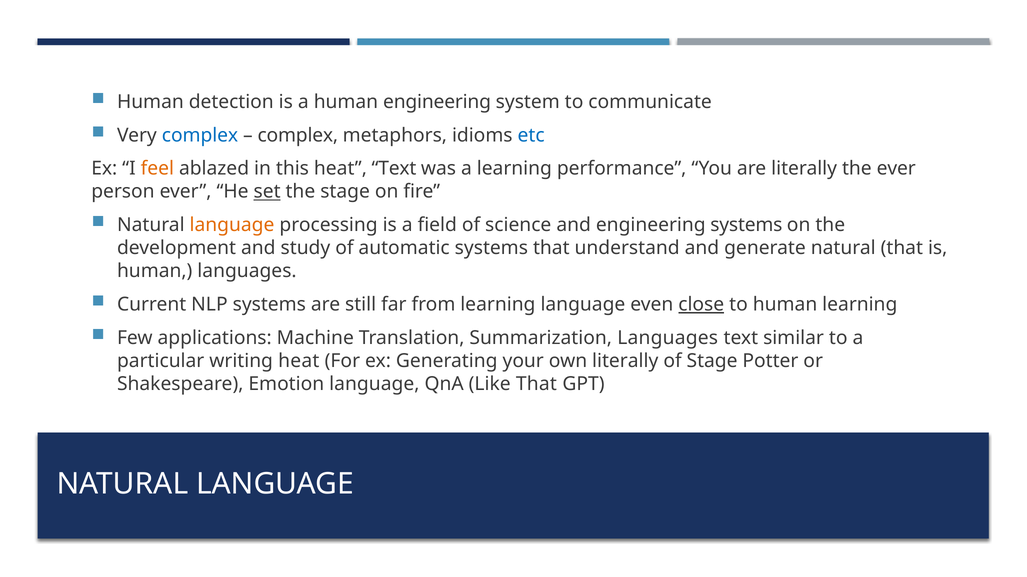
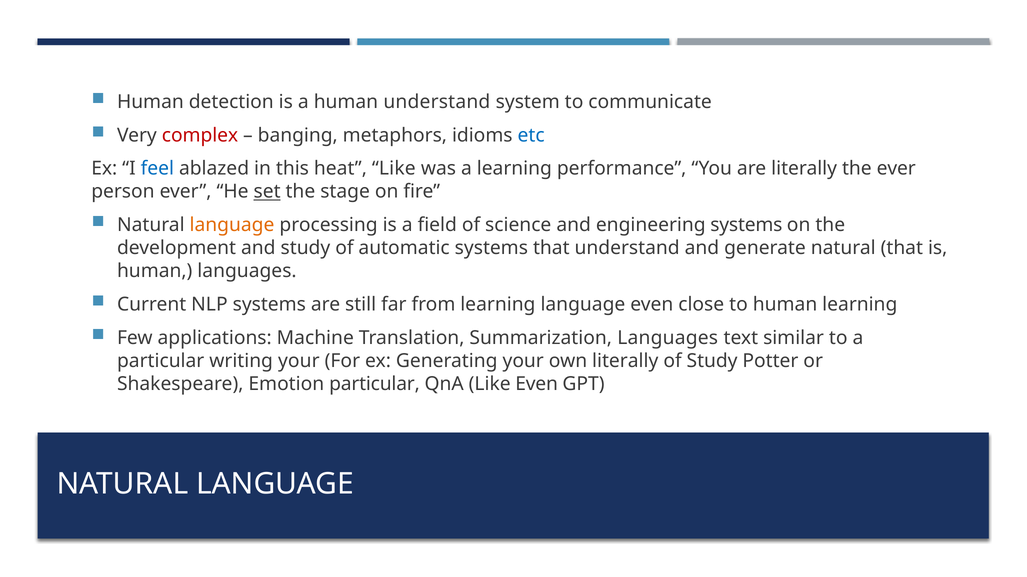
human engineering: engineering -> understand
complex at (200, 135) colour: blue -> red
complex at (298, 135): complex -> banging
feel colour: orange -> blue
heat Text: Text -> Like
close underline: present -> none
writing heat: heat -> your
of Stage: Stage -> Study
Emotion language: language -> particular
Like That: That -> Even
